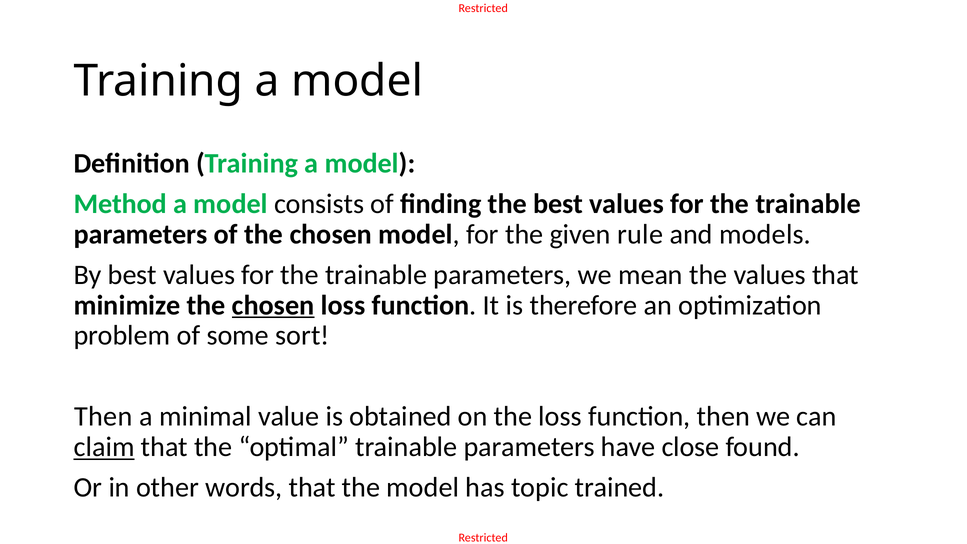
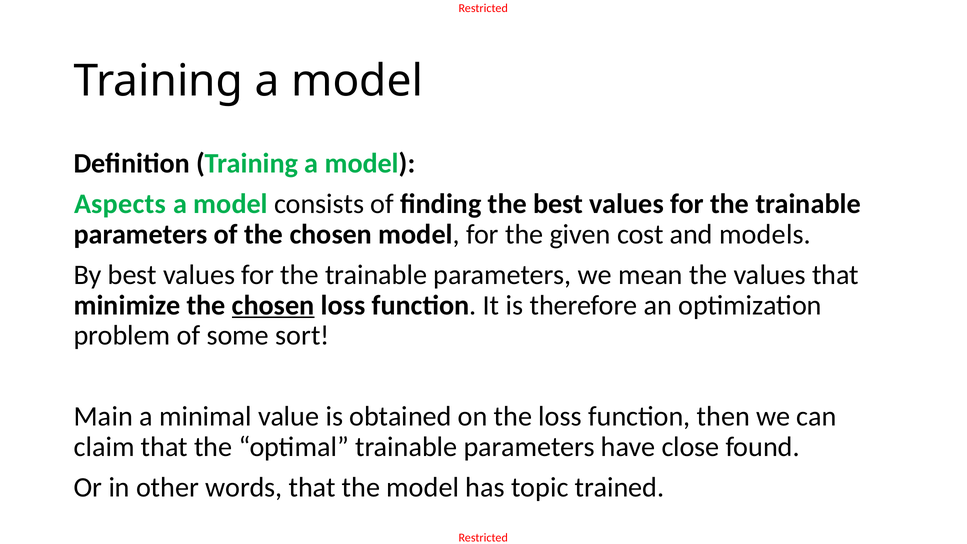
Method: Method -> Aspects
rule: rule -> cost
Then at (103, 417): Then -> Main
claim underline: present -> none
